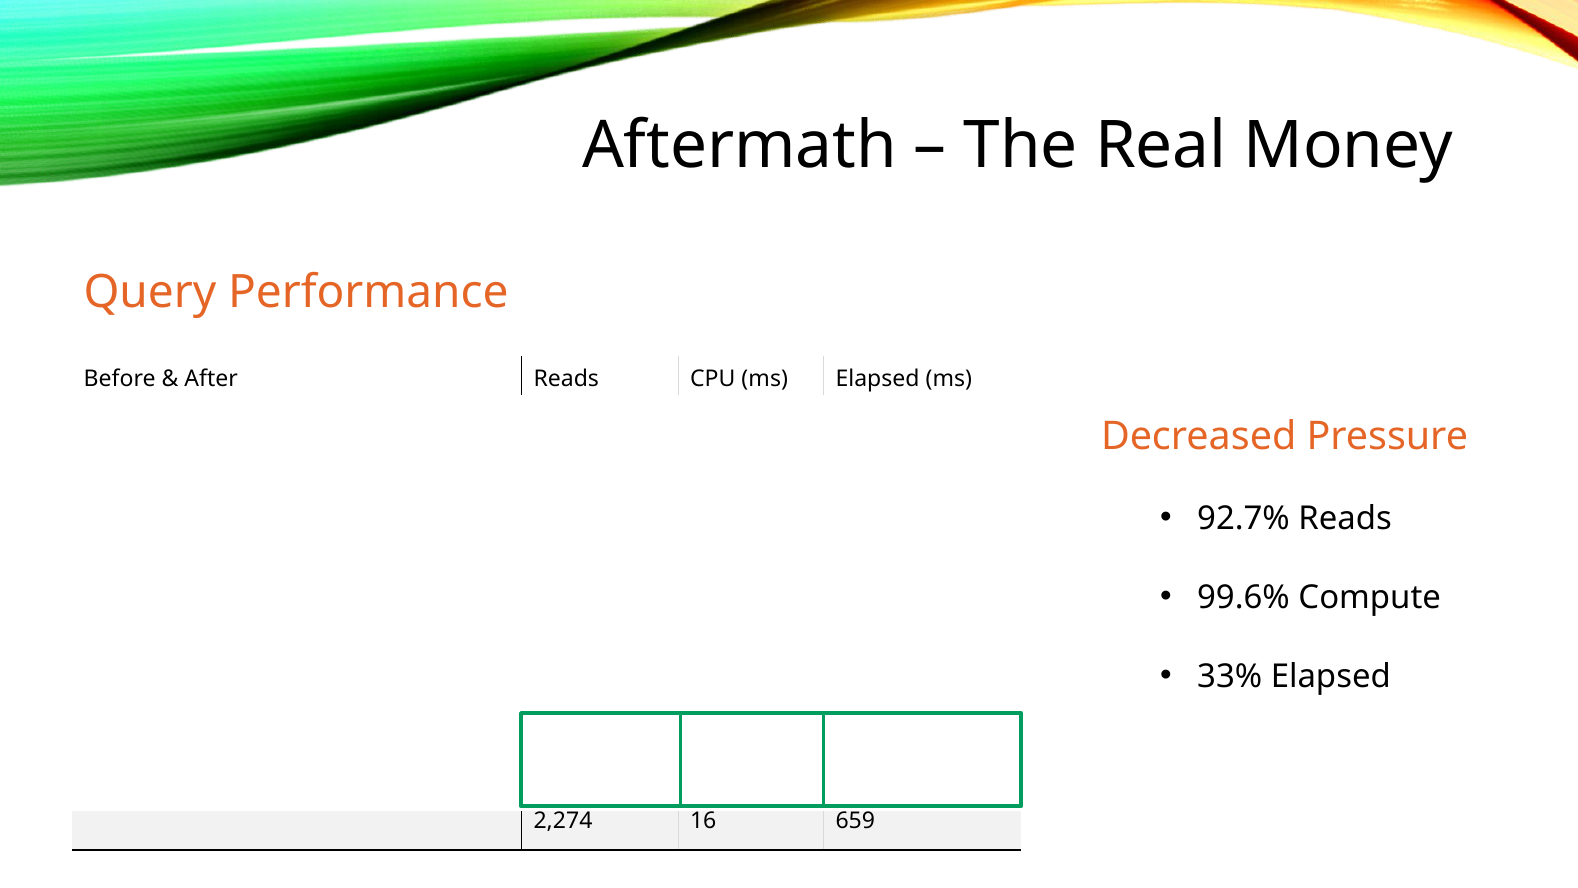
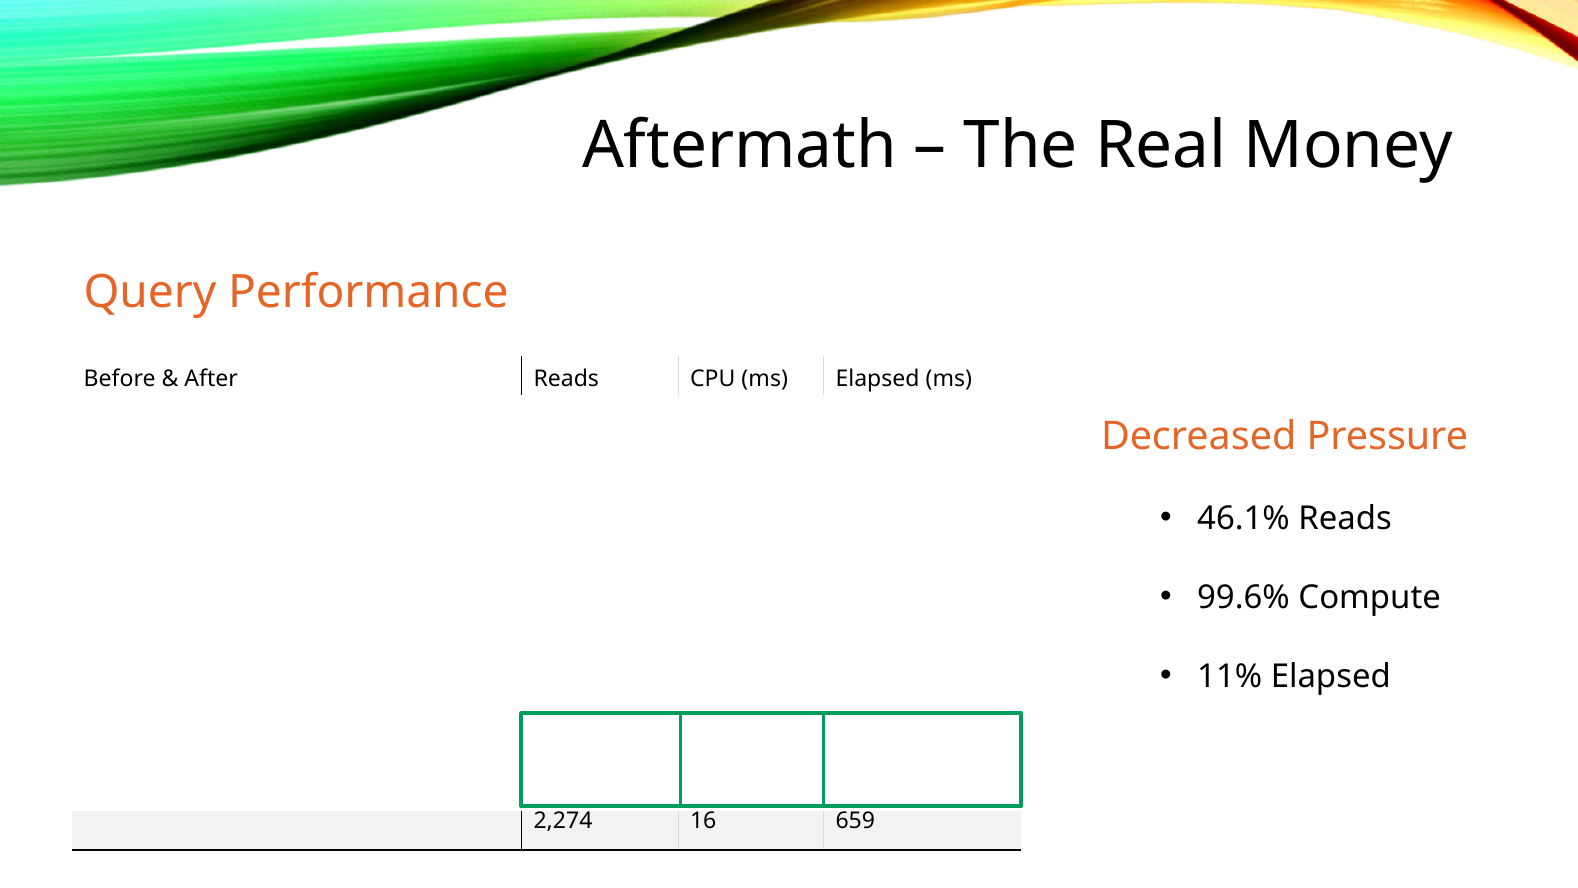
92.7%: 92.7% -> 46.1%
33%: 33% -> 11%
